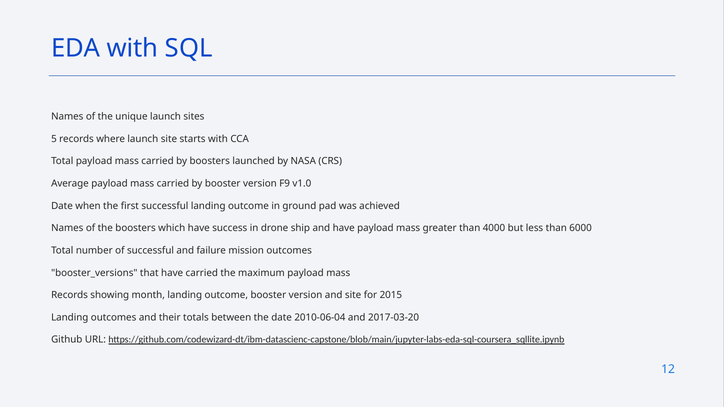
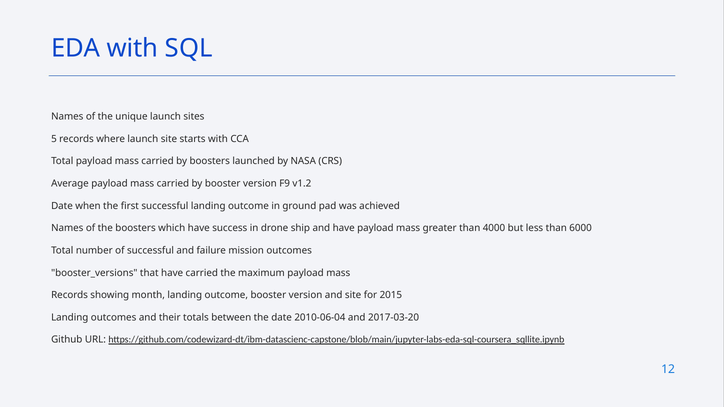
v1.0: v1.0 -> v1.2
